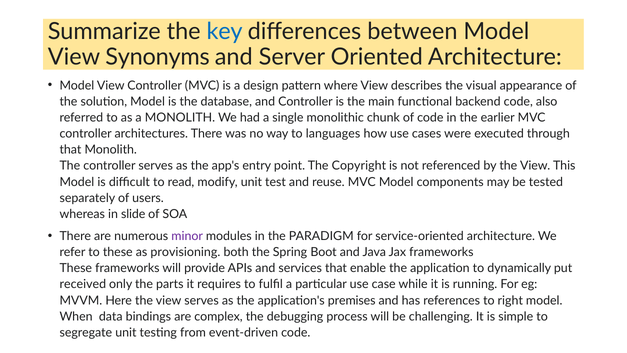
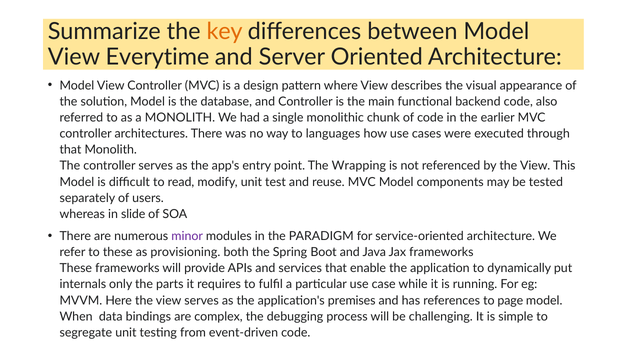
key colour: blue -> orange
Synonyms: Synonyms -> Everytime
Copyright: Copyright -> Wrapping
received: received -> internals
right: right -> page
